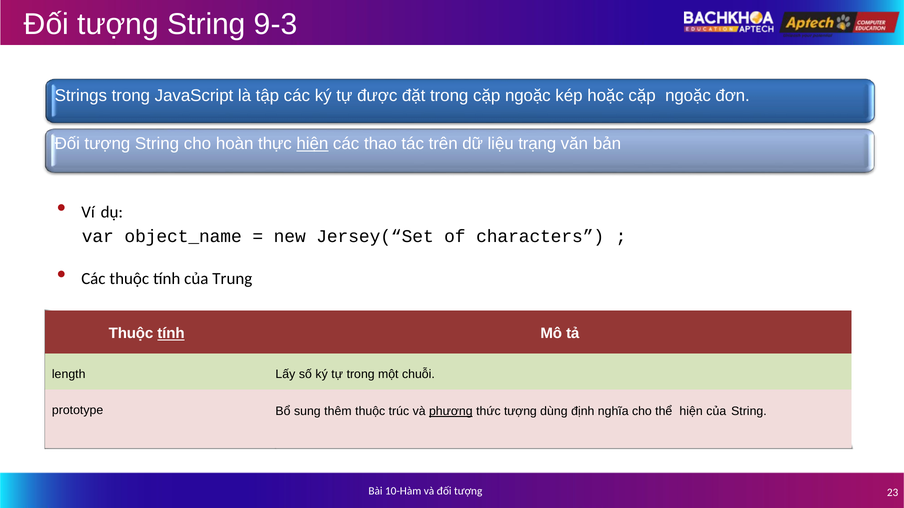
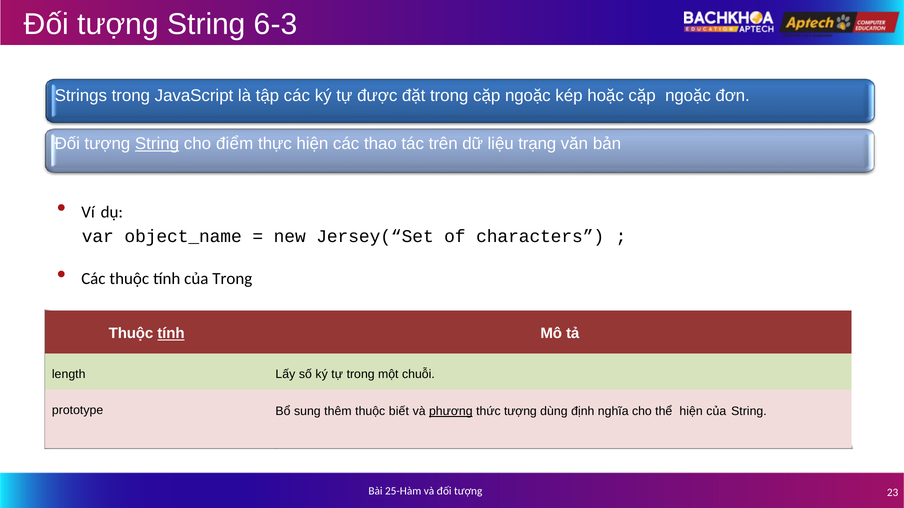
9-3: 9-3 -> 6-3
String at (157, 144) underline: none -> present
hoàn: hoàn -> điểm
hiện at (312, 144) underline: present -> none
của Trung: Trung -> Trong
trúc: trúc -> biết
10-Hàm: 10-Hàm -> 25-Hàm
